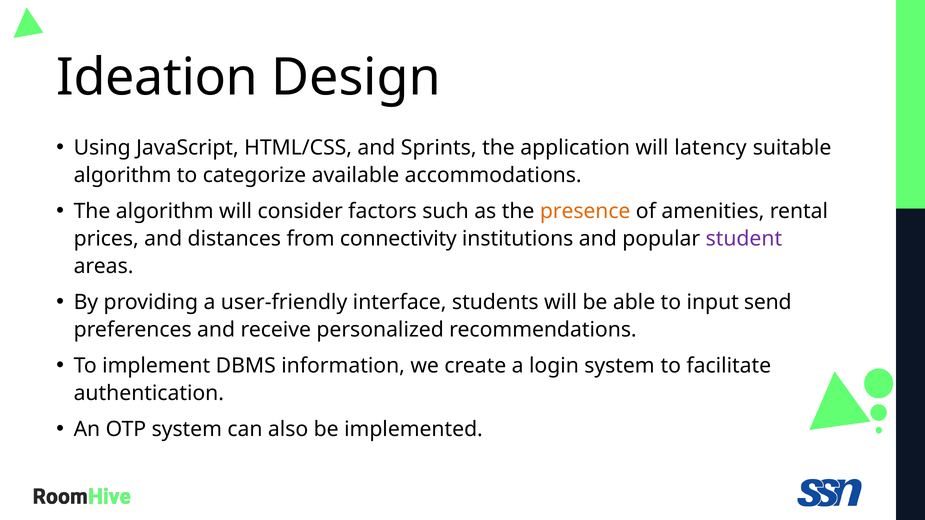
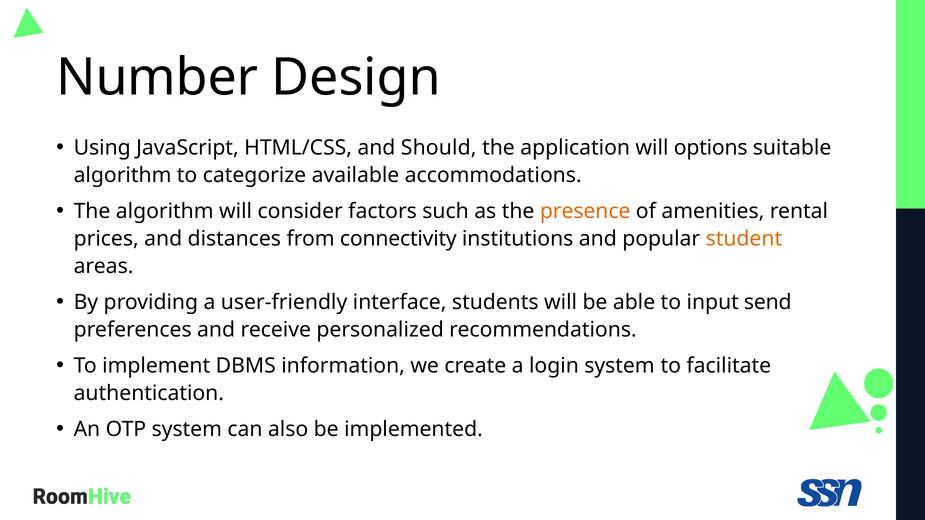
Ideation: Ideation -> Number
Sprints: Sprints -> Should
latency: latency -> options
student colour: purple -> orange
